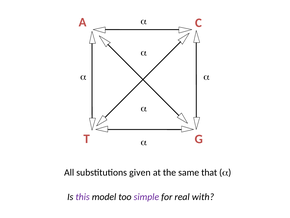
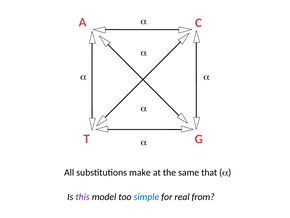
given: given -> make
simple colour: purple -> blue
with: with -> from
